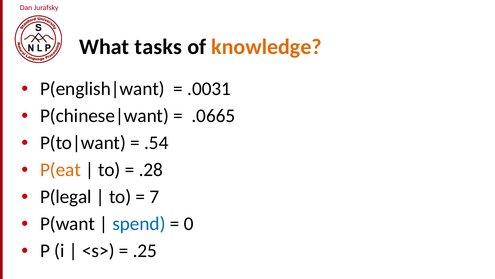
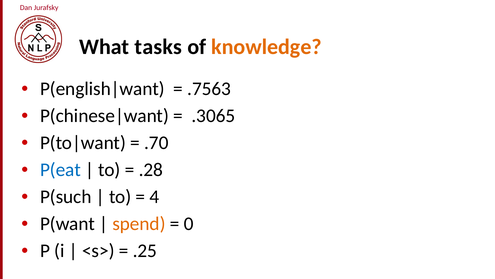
.0031: .0031 -> .7563
.0665: .0665 -> .3065
.54: .54 -> .70
P(eat colour: orange -> blue
P(legal: P(legal -> P(such
7: 7 -> 4
spend colour: blue -> orange
